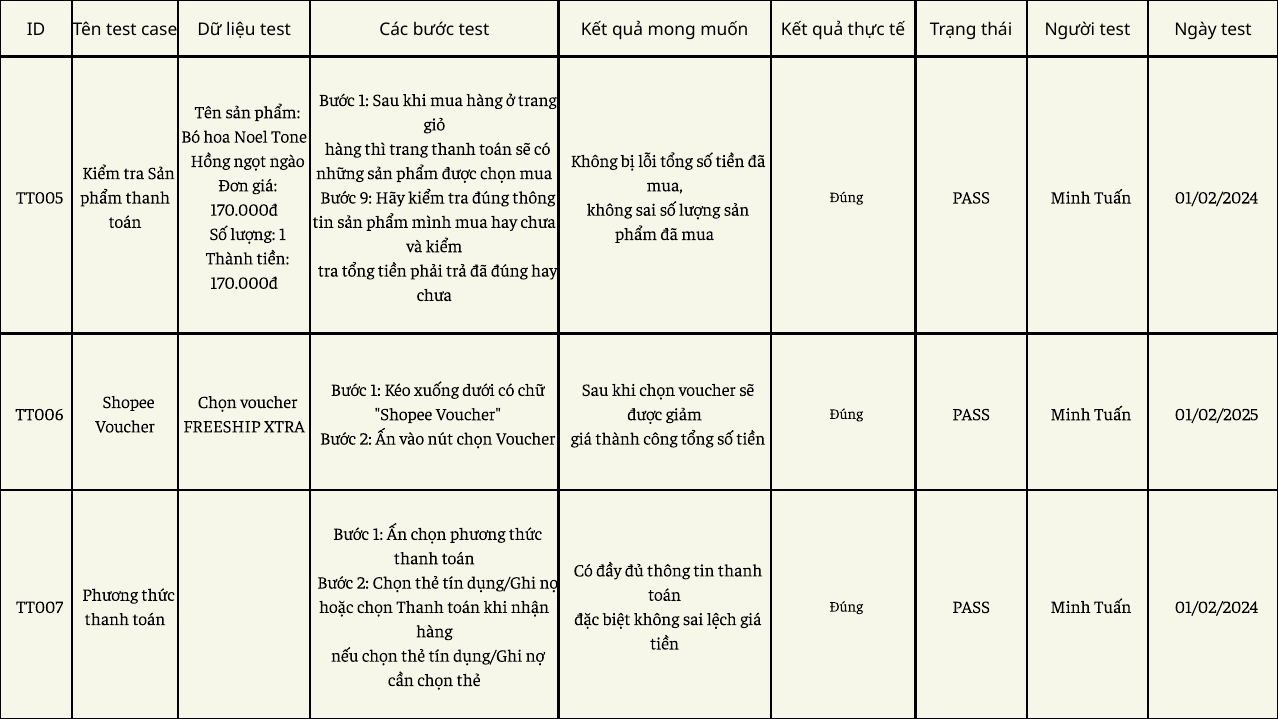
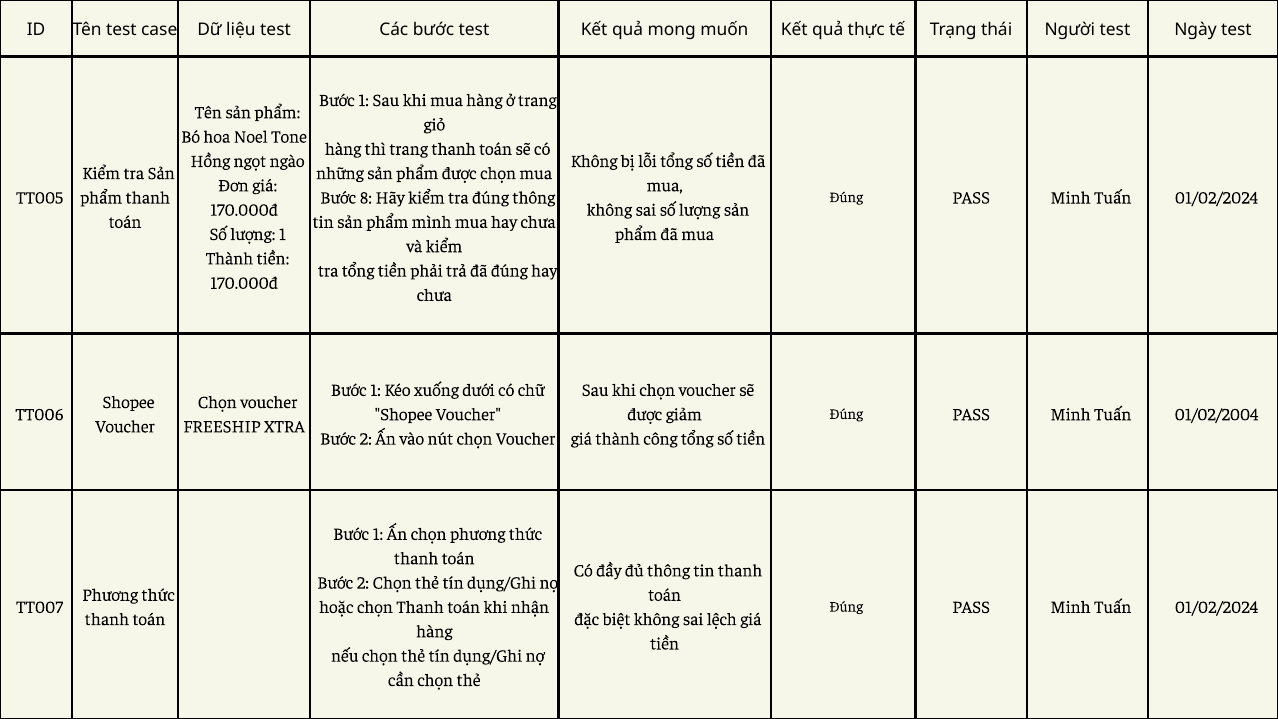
9: 9 -> 8
01/02/2025: 01/02/2025 -> 01/02/2004
